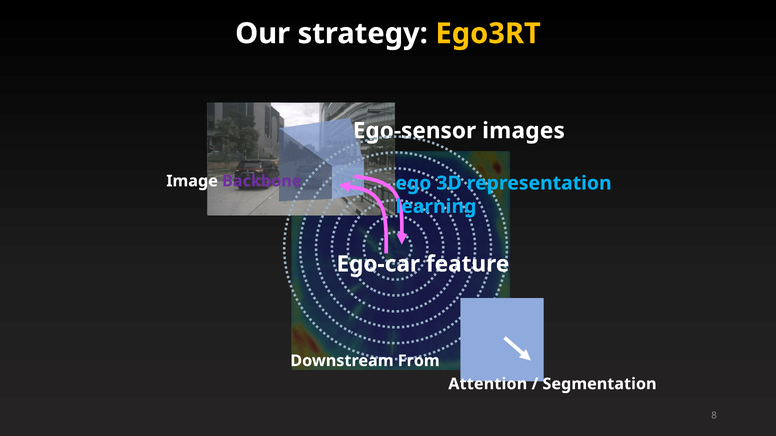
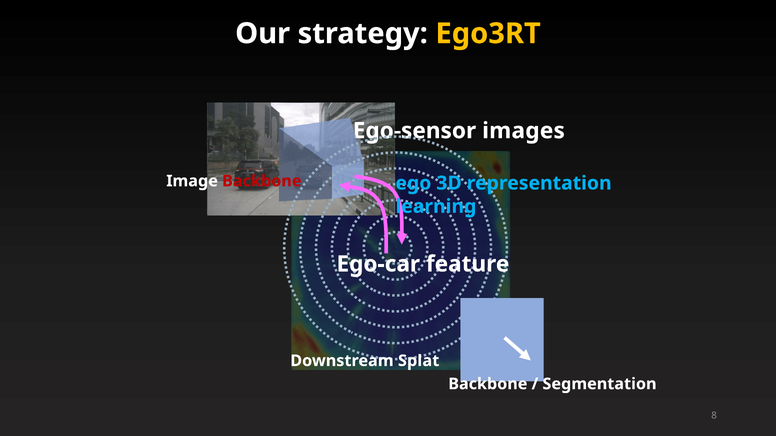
Backbone at (262, 181) colour: purple -> red
From: From -> Splat
Attention at (488, 384): Attention -> Backbone
